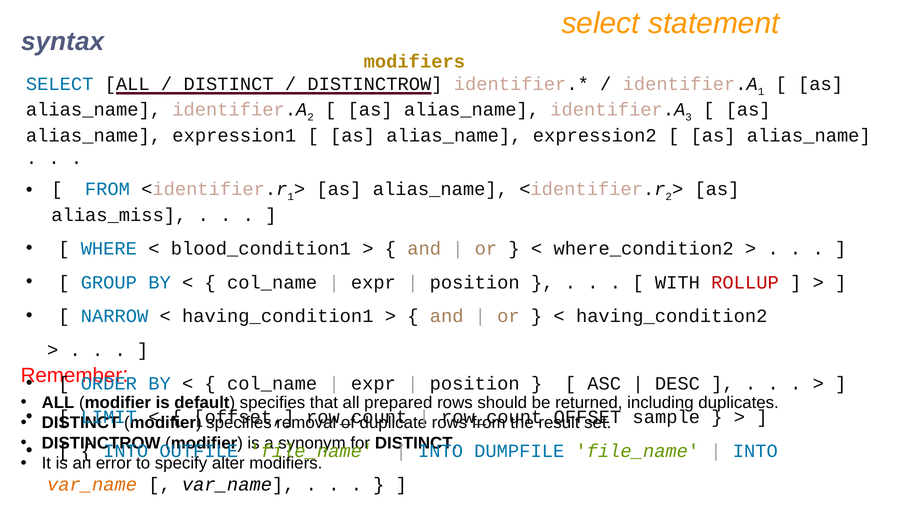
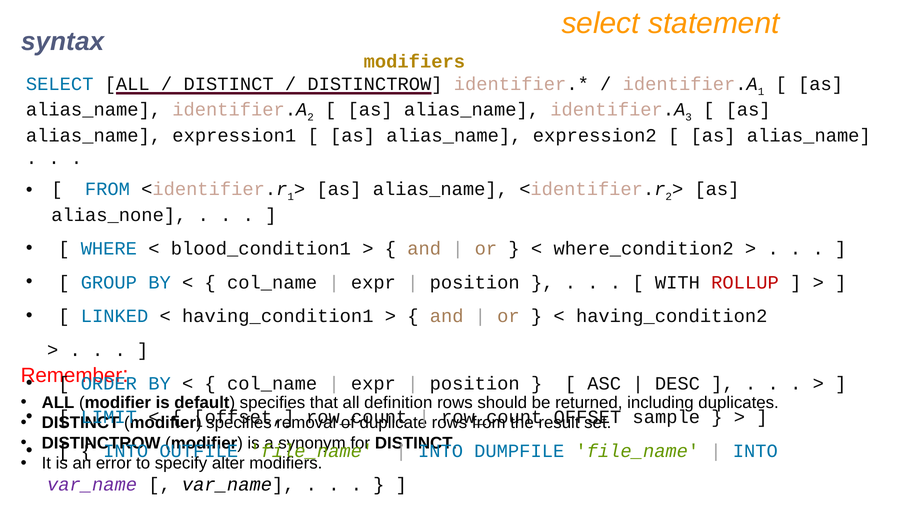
alias_miss: alias_miss -> alias_none
NARROW: NARROW -> LINKED
prepared: prepared -> definition
var_name at (92, 484) colour: orange -> purple
